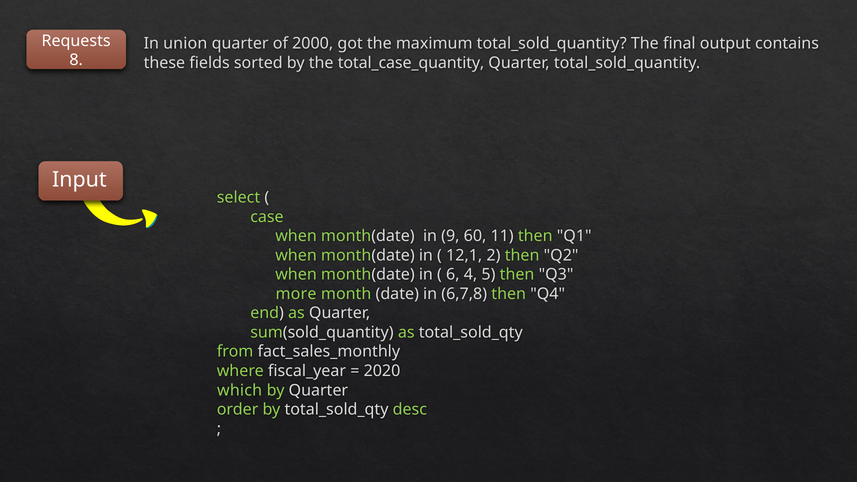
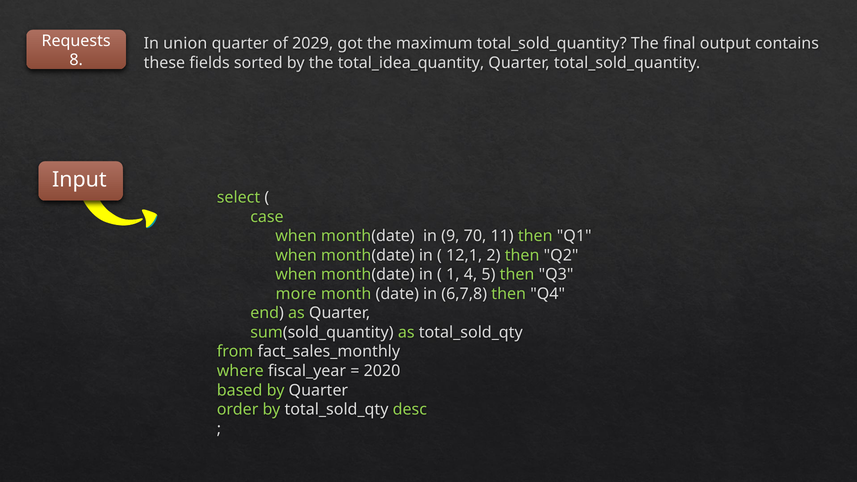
2000: 2000 -> 2029
total_case_quantity: total_case_quantity -> total_idea_quantity
60: 60 -> 70
6: 6 -> 1
which: which -> based
